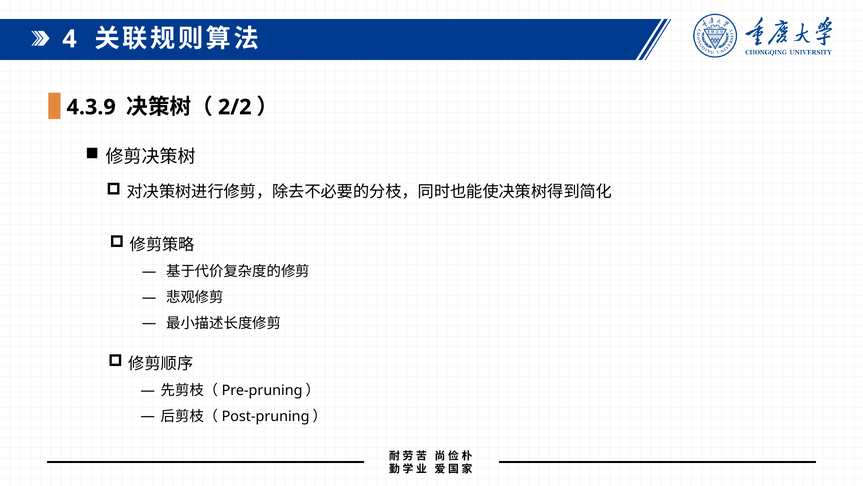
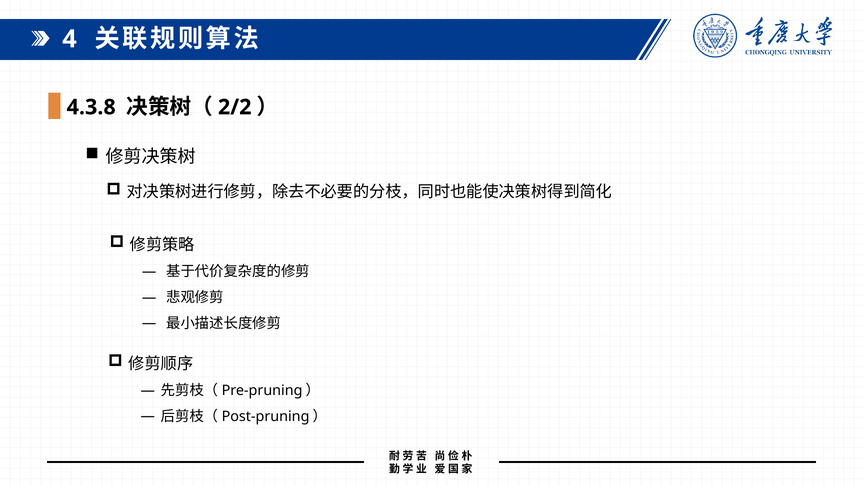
4.3.9: 4.3.9 -> 4.3.8
